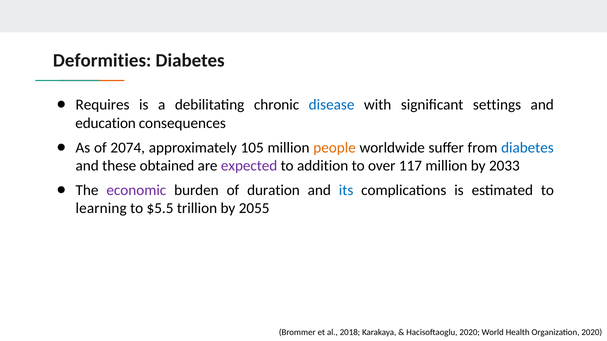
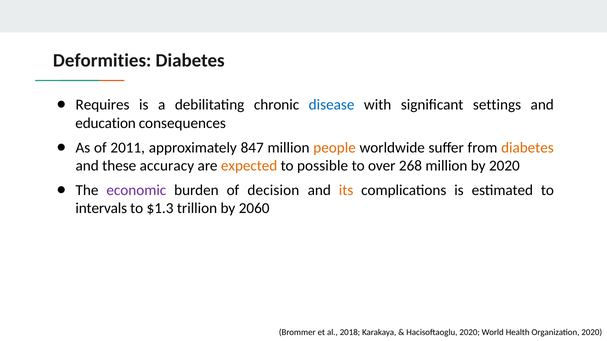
2074: 2074 -> 2011
105: 105 -> 847
diabetes at (527, 148) colour: blue -> orange
obtained: obtained -> accuracy
expected colour: purple -> orange
addition: addition -> possible
117: 117 -> 268
by 2033: 2033 -> 2020
duration: duration -> decision
its colour: blue -> orange
learning: learning -> intervals
$5.5: $5.5 -> $1.3
2055: 2055 -> 2060
